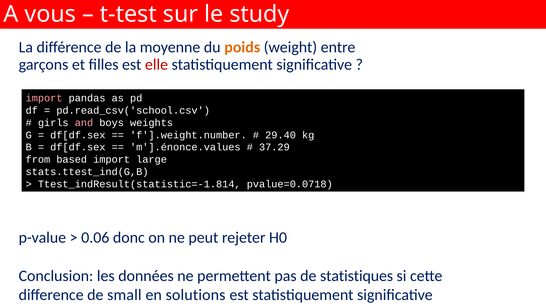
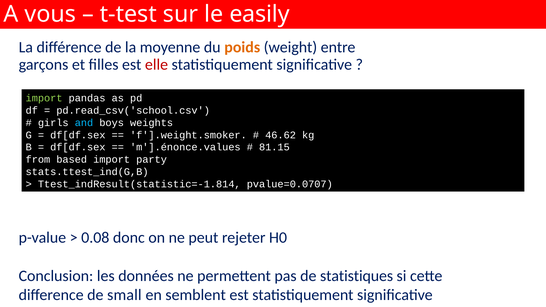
study: study -> easily
import at (44, 98) colour: pink -> light green
and colour: pink -> light blue
f'].weight.number: f'].weight.number -> f'].weight.smoker
29.40: 29.40 -> 46.62
37.29: 37.29 -> 81.15
large: large -> party
pvalue=0.0718: pvalue=0.0718 -> pvalue=0.0707
0.06: 0.06 -> 0.08
solutions: solutions -> semblent
